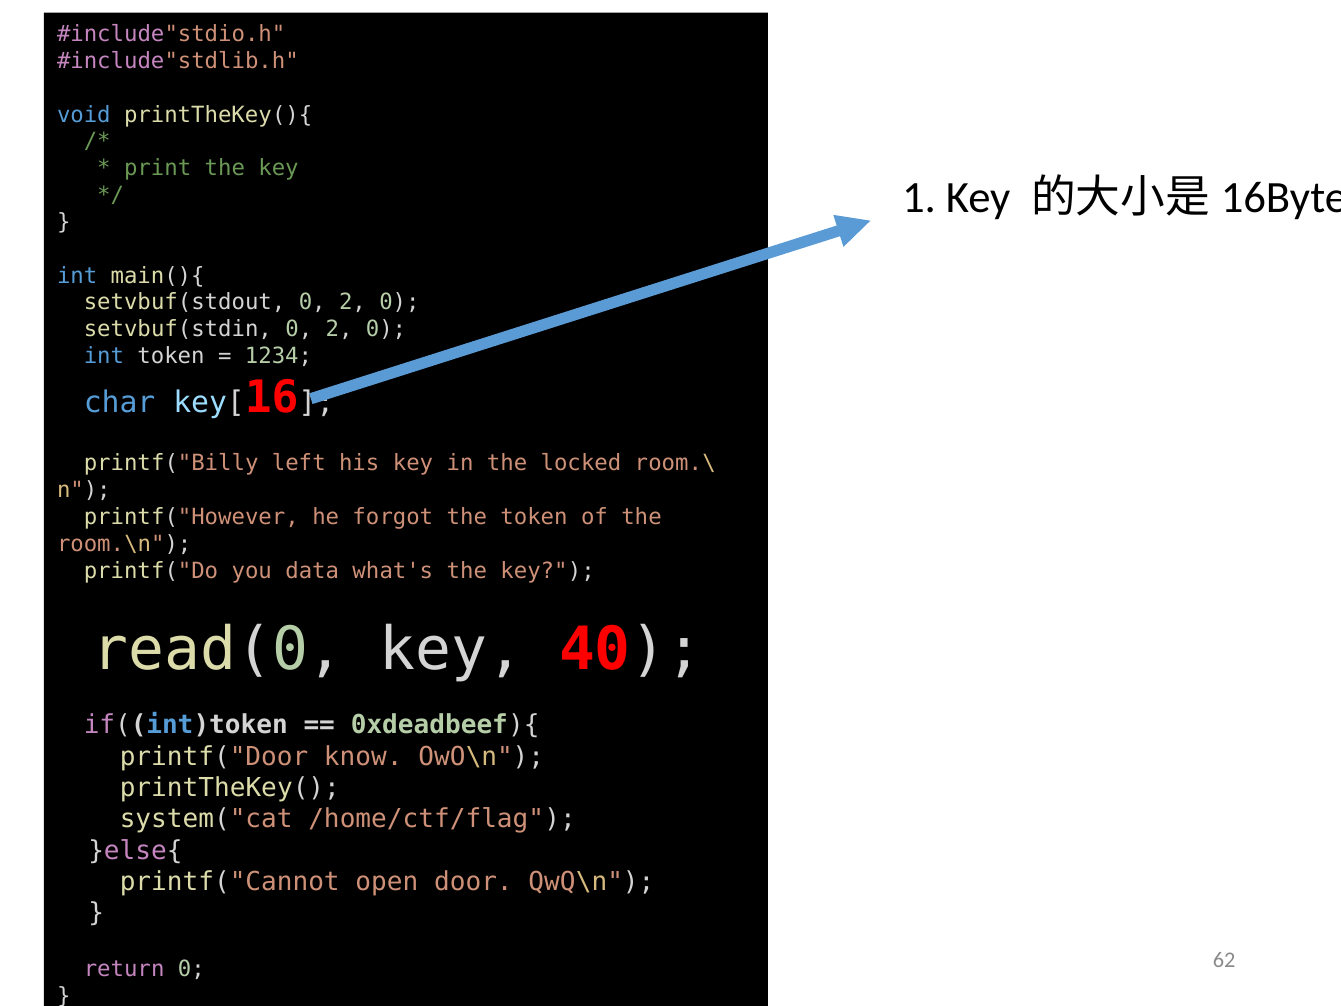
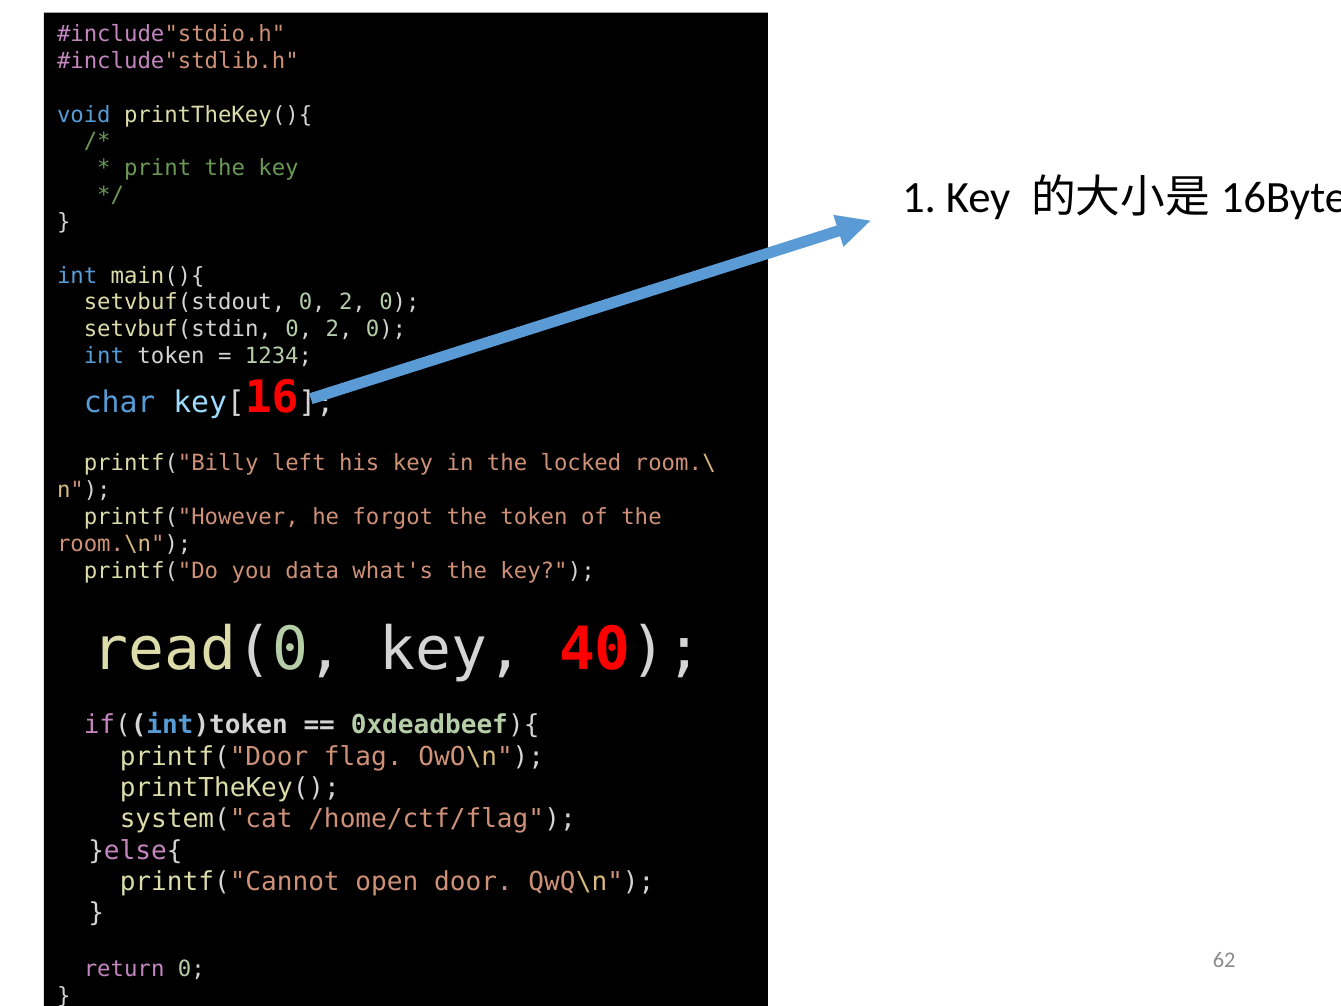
know: know -> flag
